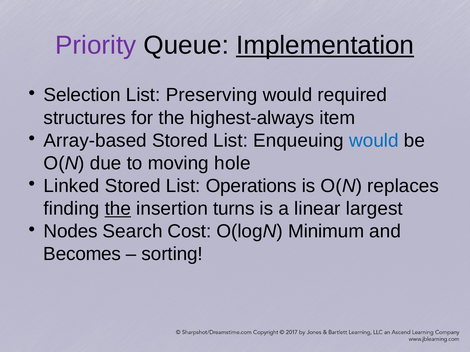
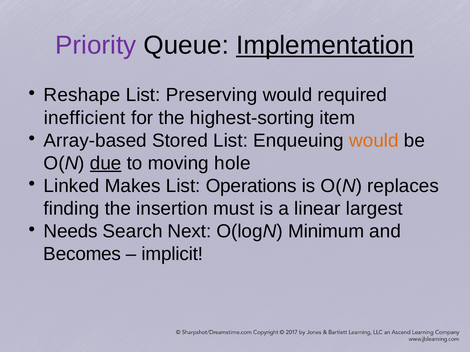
Selection: Selection -> Reshape
structures: structures -> inefficient
highest-always: highest-always -> highest-sorting
would at (374, 141) colour: blue -> orange
due underline: none -> present
Linked Stored: Stored -> Makes
the at (118, 209) underline: present -> none
turns: turns -> must
Nodes: Nodes -> Needs
Cost: Cost -> Next
sorting: sorting -> implicit
